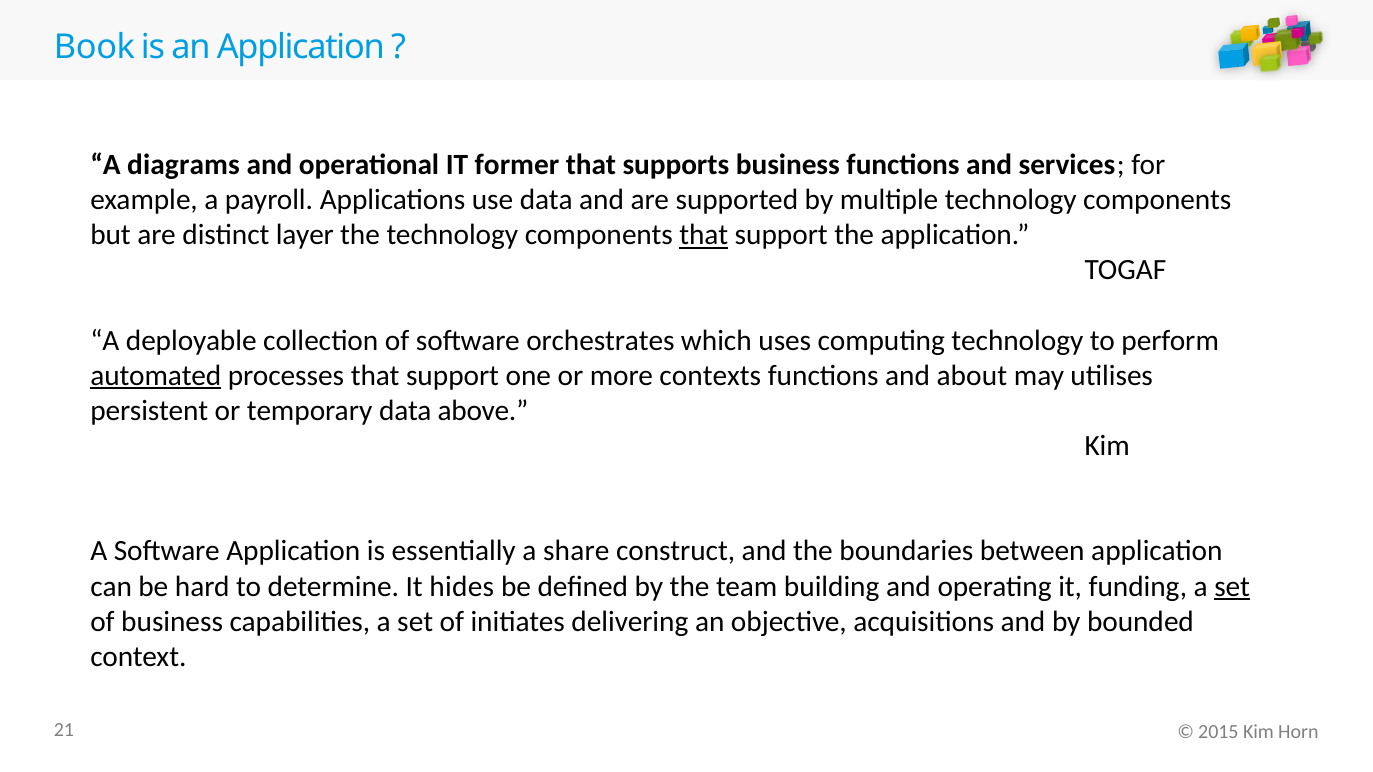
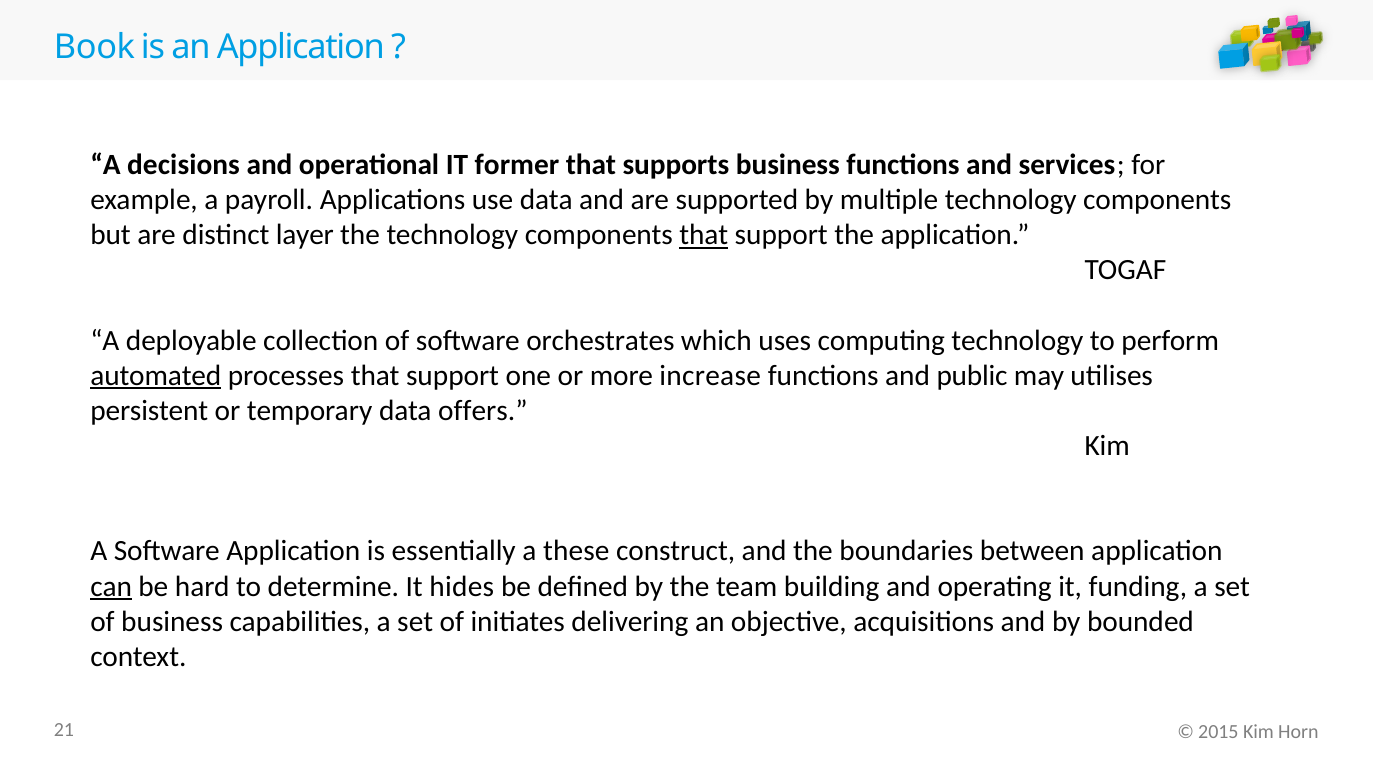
diagrams: diagrams -> decisions
contexts: contexts -> increase
about: about -> public
above: above -> offers
share: share -> these
can underline: none -> present
set at (1232, 587) underline: present -> none
